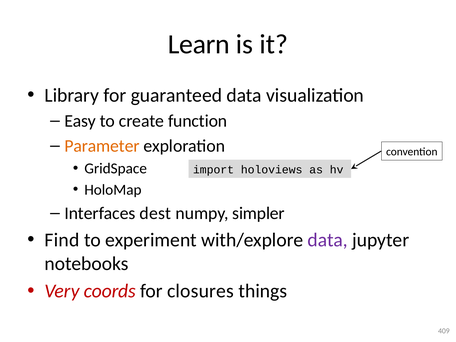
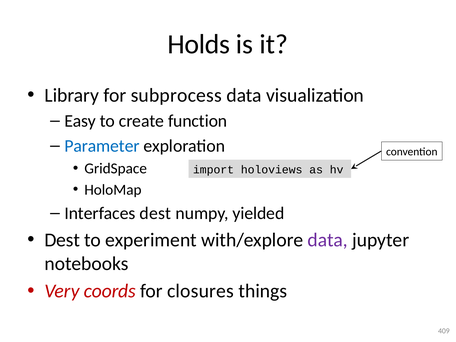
Learn: Learn -> Holds
guaranteed: guaranteed -> subprocess
Parameter colour: orange -> blue
simpler: simpler -> yielded
Find at (62, 240): Find -> Dest
